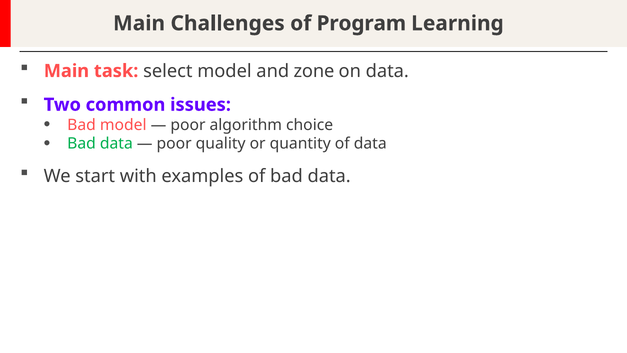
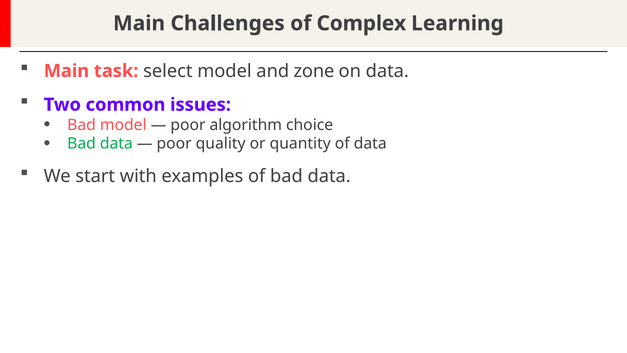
Program: Program -> Complex
